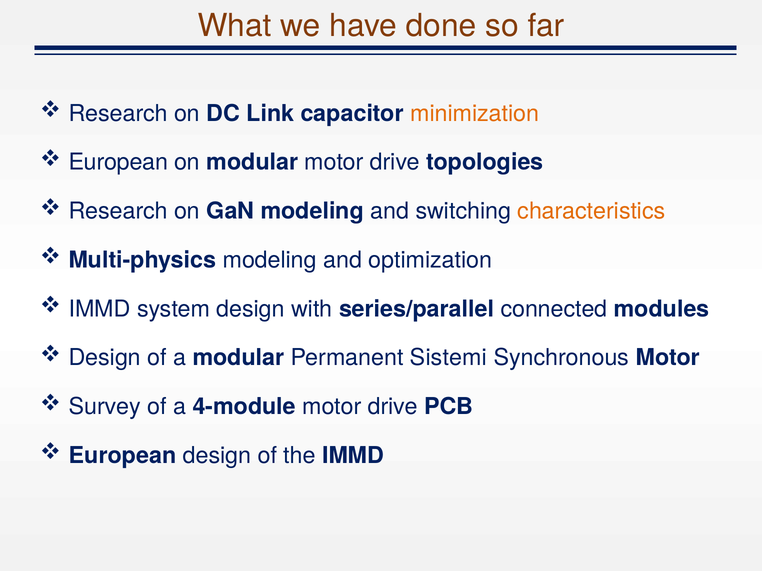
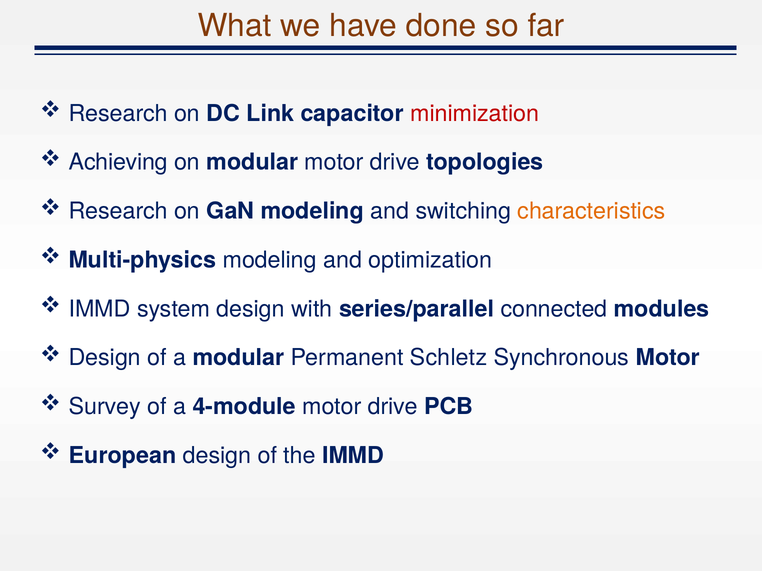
minimization colour: orange -> red
European at (118, 162): European -> Achieving
Sistemi: Sistemi -> Schletz
